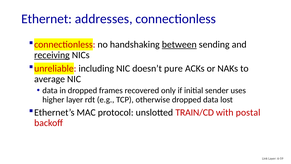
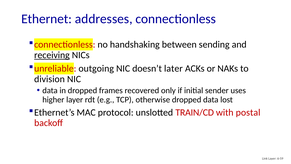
between underline: present -> none
including: including -> outgoing
pure: pure -> later
average: average -> division
